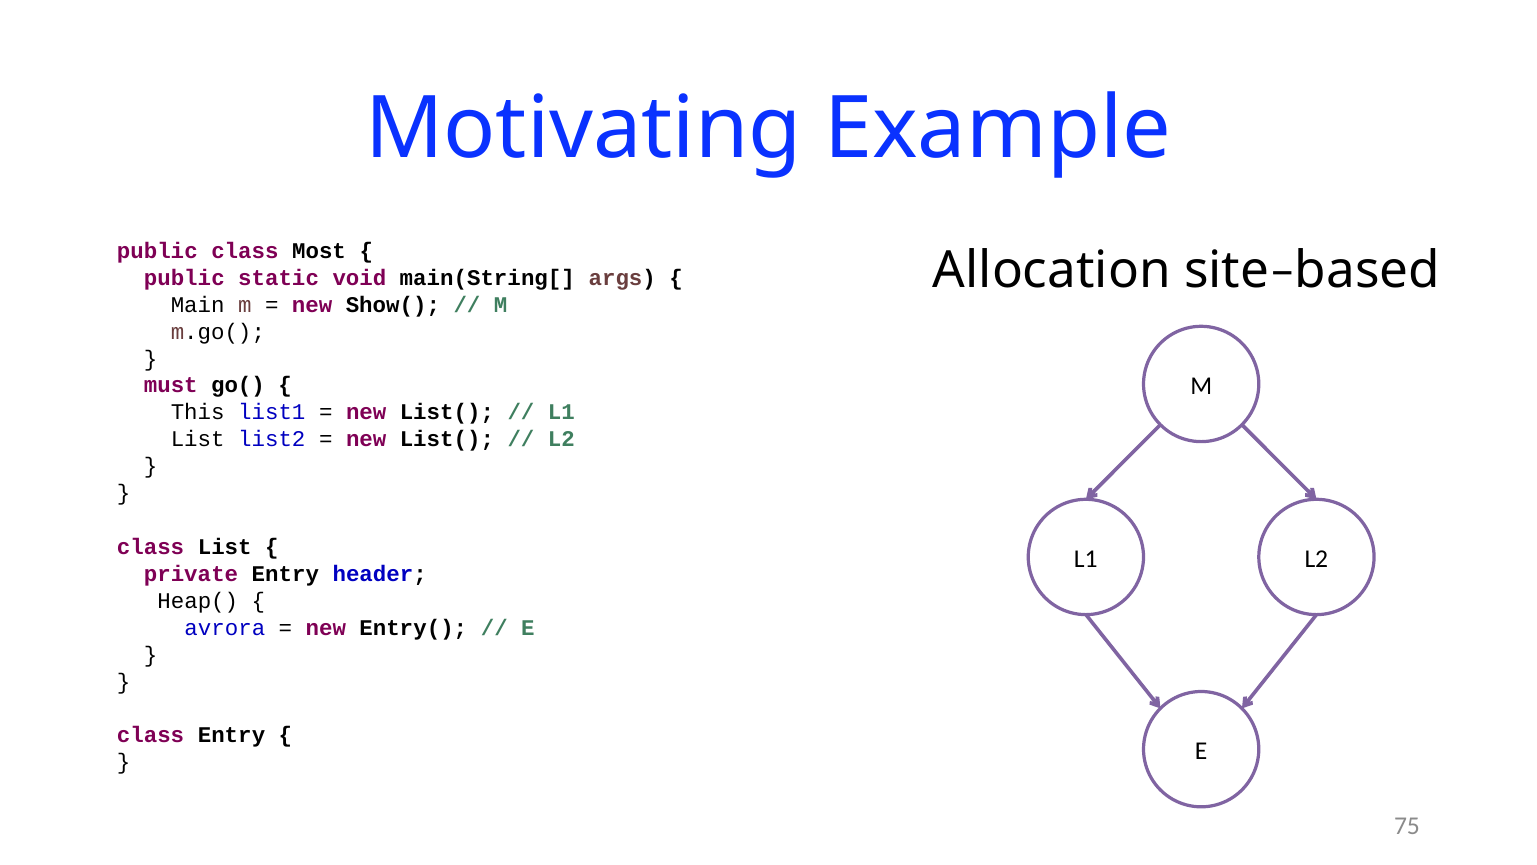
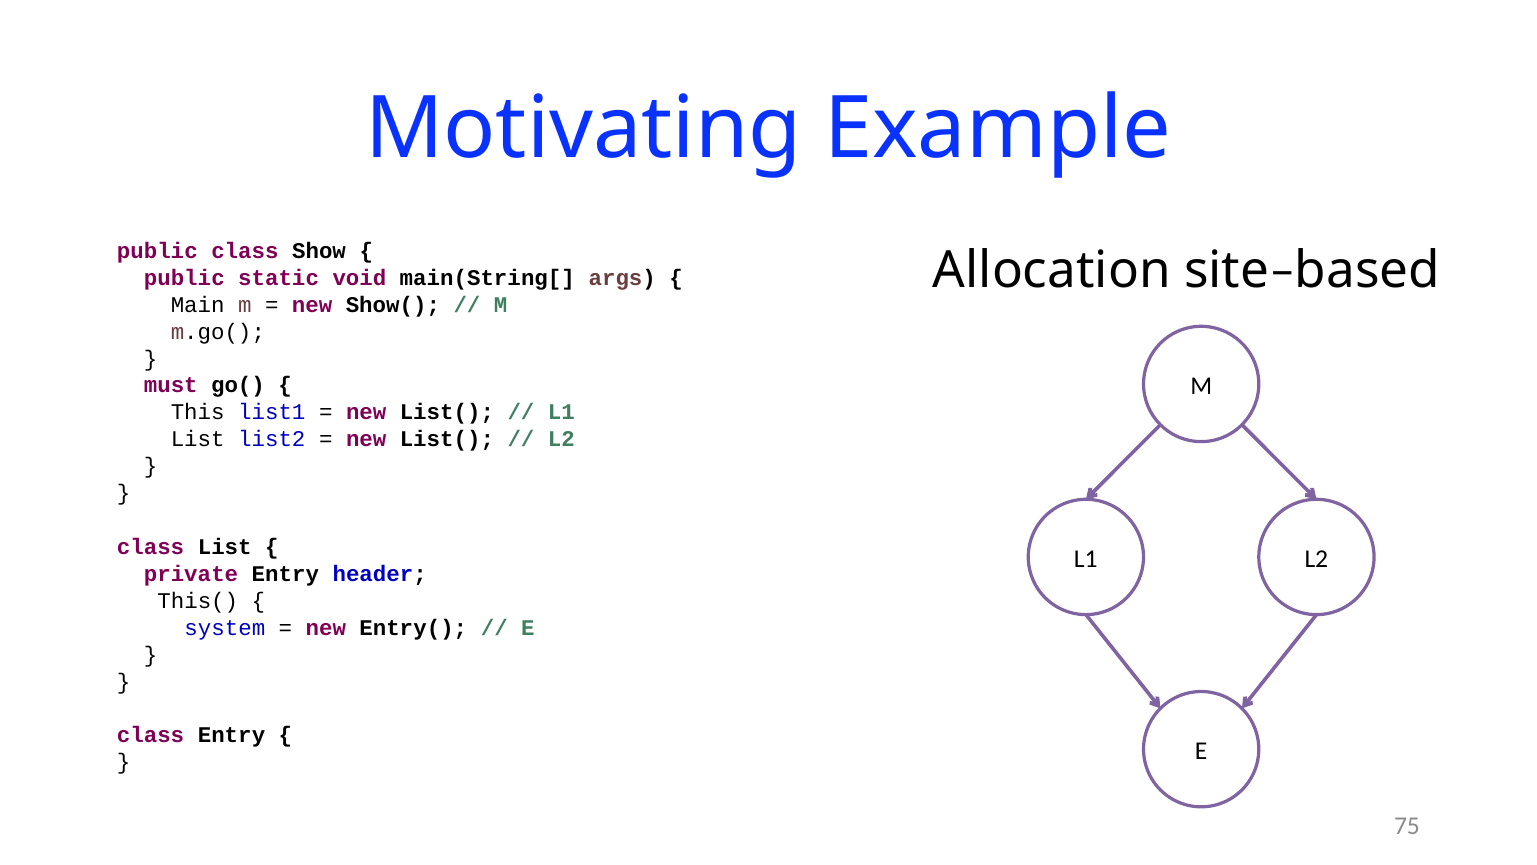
Most: Most -> Show
Heap(: Heap( -> This(
avrora: avrora -> system
